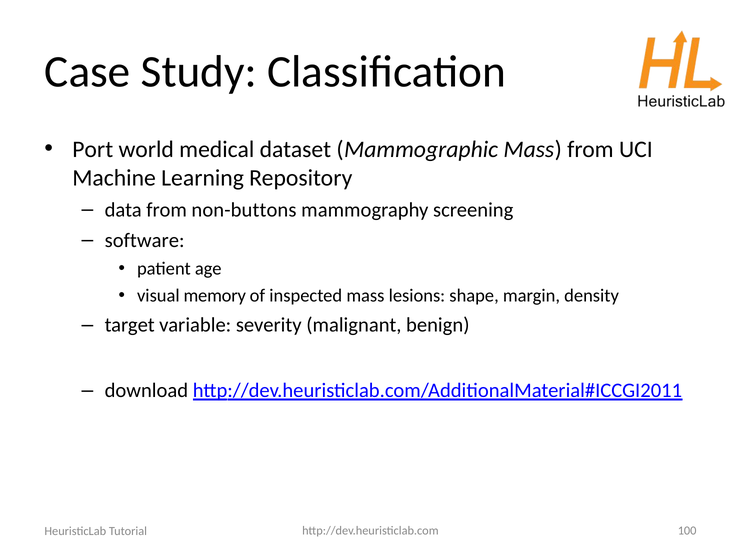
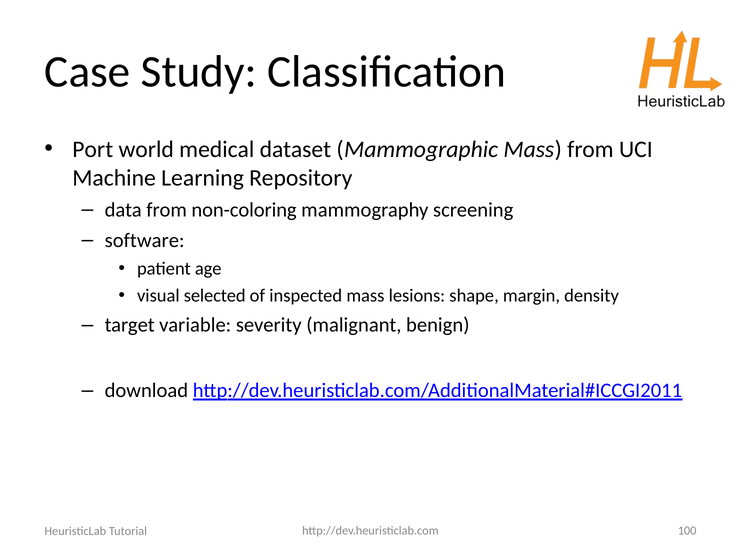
non-buttons: non-buttons -> non-coloring
memory: memory -> selected
